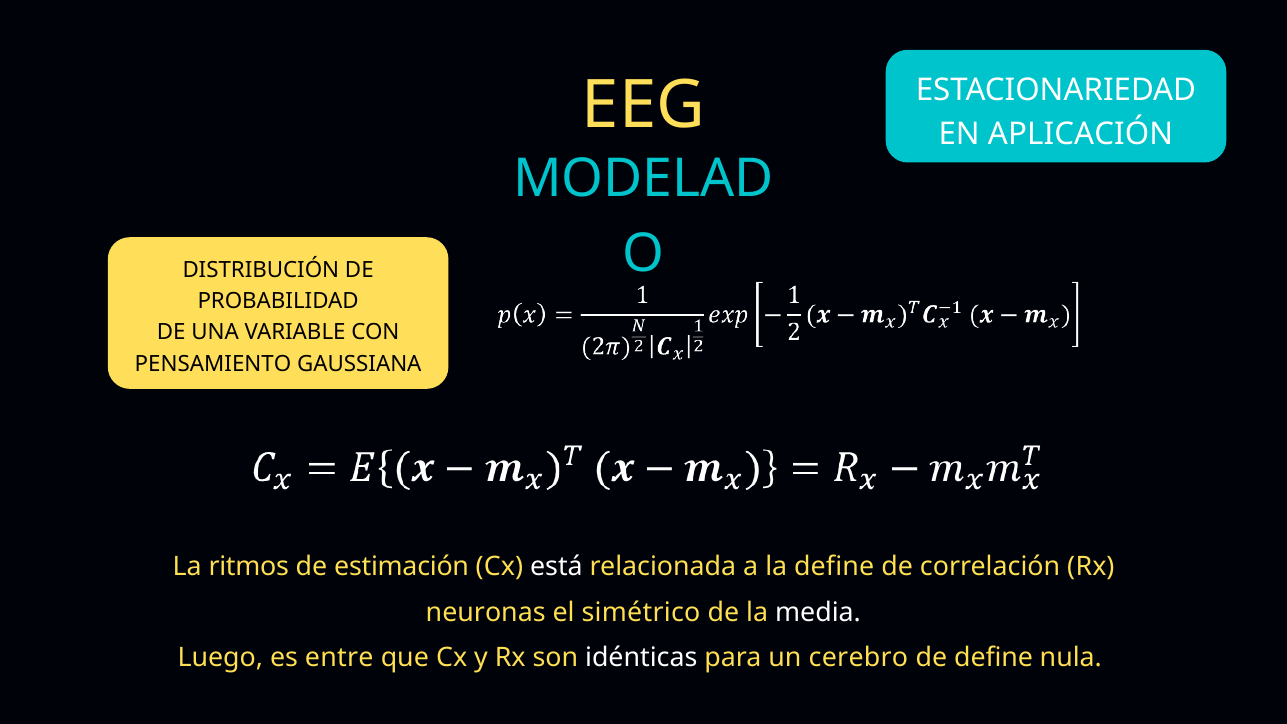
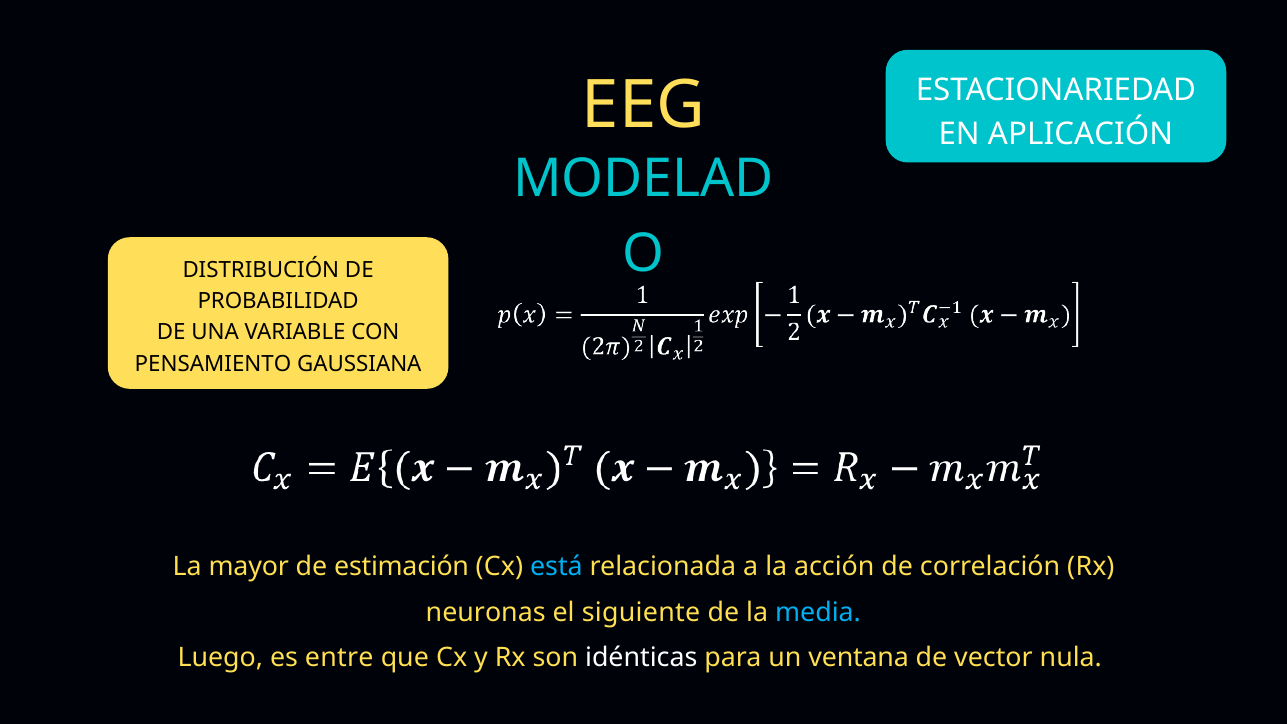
ritmos: ritmos -> mayor
está colour: white -> light blue
la define: define -> acción
simétrico: simétrico -> siguiente
media colour: white -> light blue
cerebro: cerebro -> ventana
de define: define -> vector
